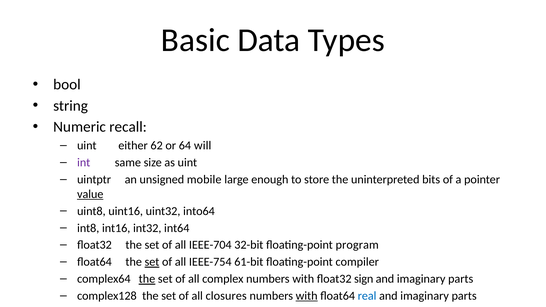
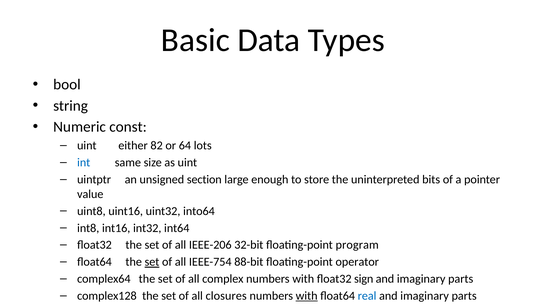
recall: recall -> const
62: 62 -> 82
will: will -> lots
int colour: purple -> blue
mobile: mobile -> section
value underline: present -> none
IEEE-704: IEEE-704 -> IEEE-206
61-bit: 61-bit -> 88-bit
compiler: compiler -> operator
the at (147, 279) underline: present -> none
